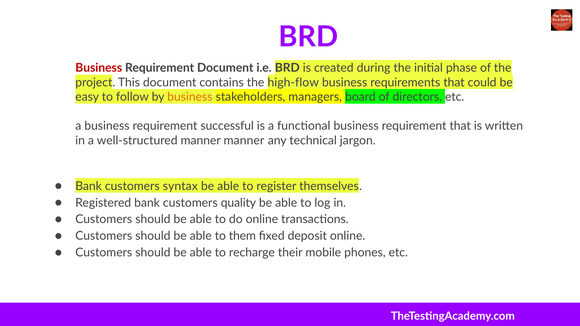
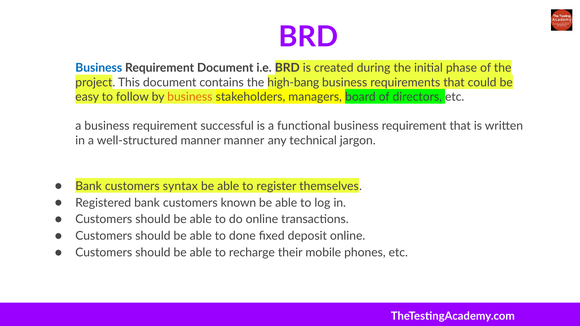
Business at (99, 68) colour: red -> blue
high-flow: high-flow -> high-bang
quality: quality -> known
them: them -> done
